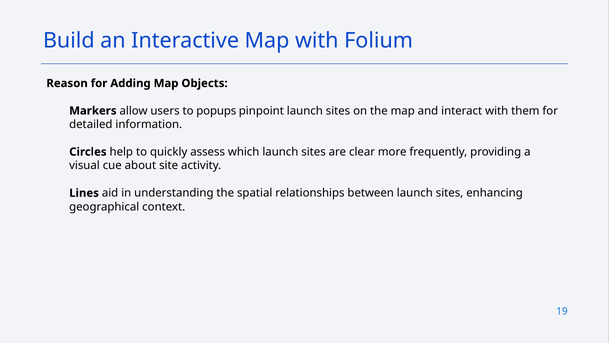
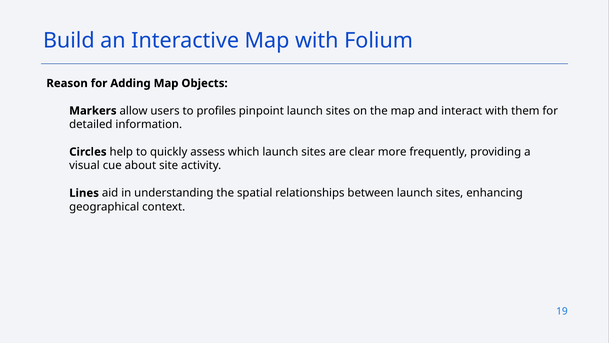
popups: popups -> profiles
